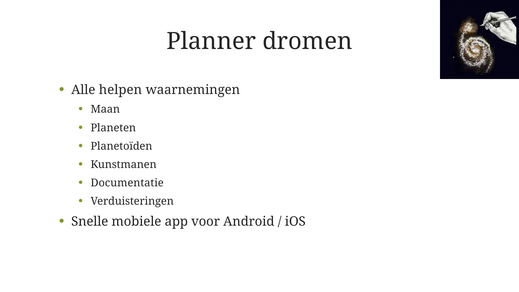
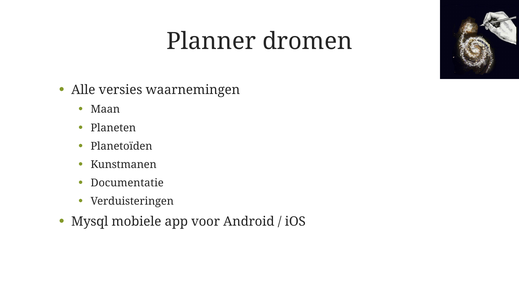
helpen: helpen -> versies
Snelle: Snelle -> Mysql
